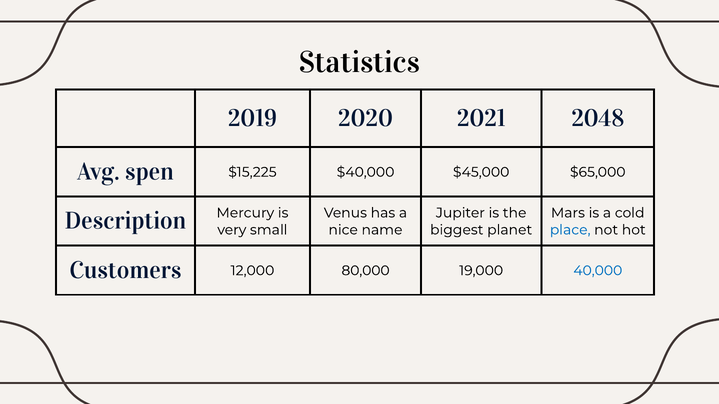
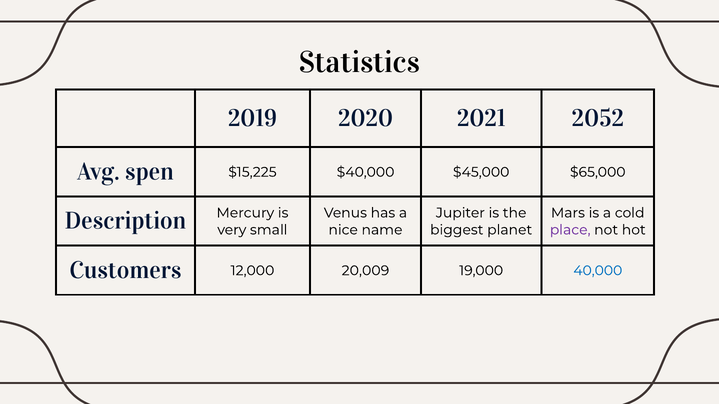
2048: 2048 -> 2052
place colour: blue -> purple
80,000: 80,000 -> 20,009
